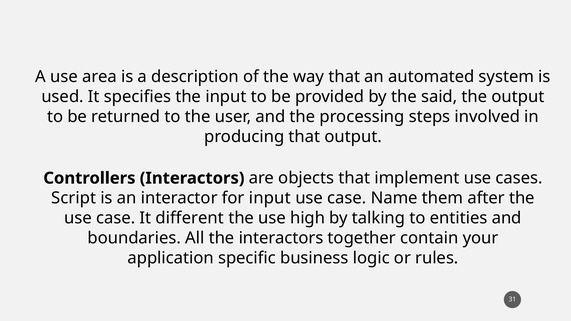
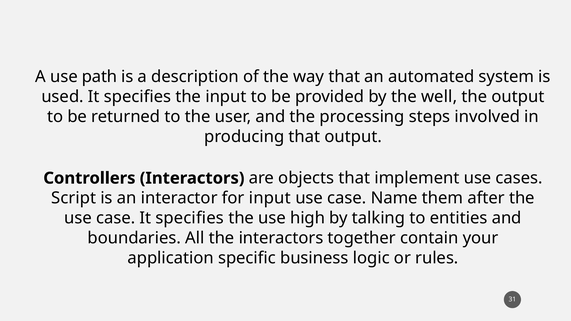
area: area -> path
said: said -> well
case It different: different -> specifies
